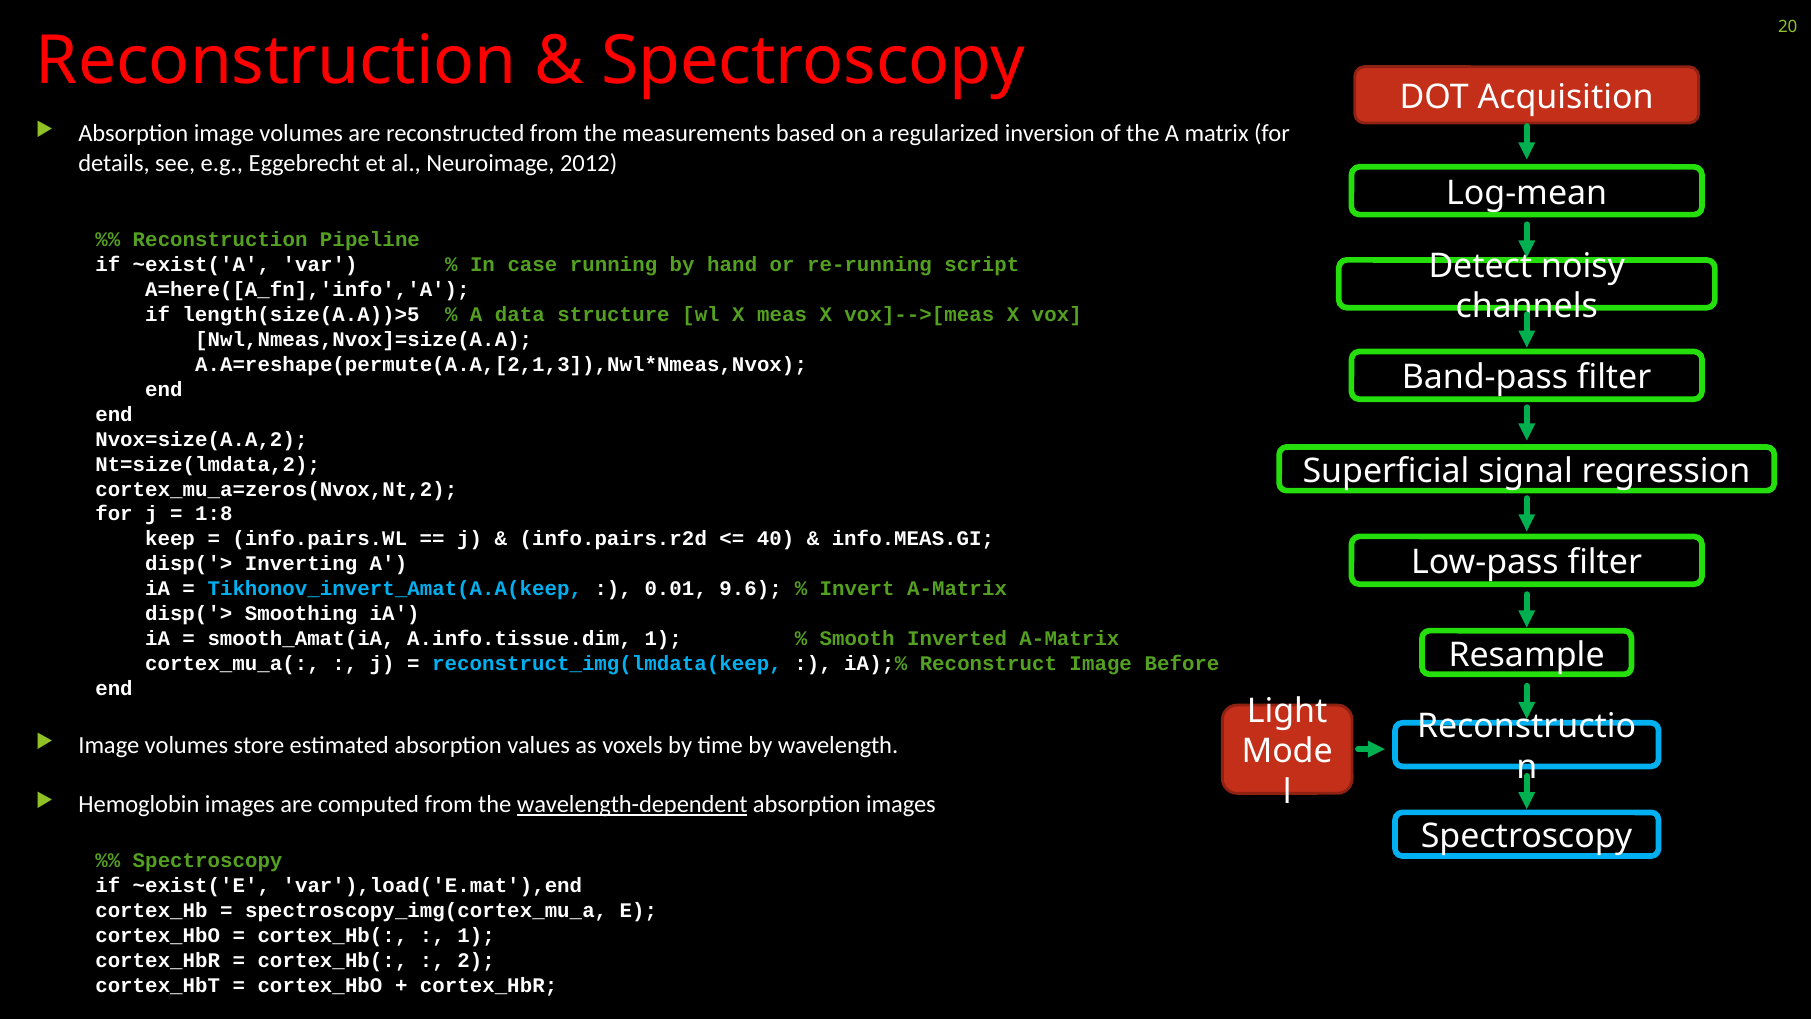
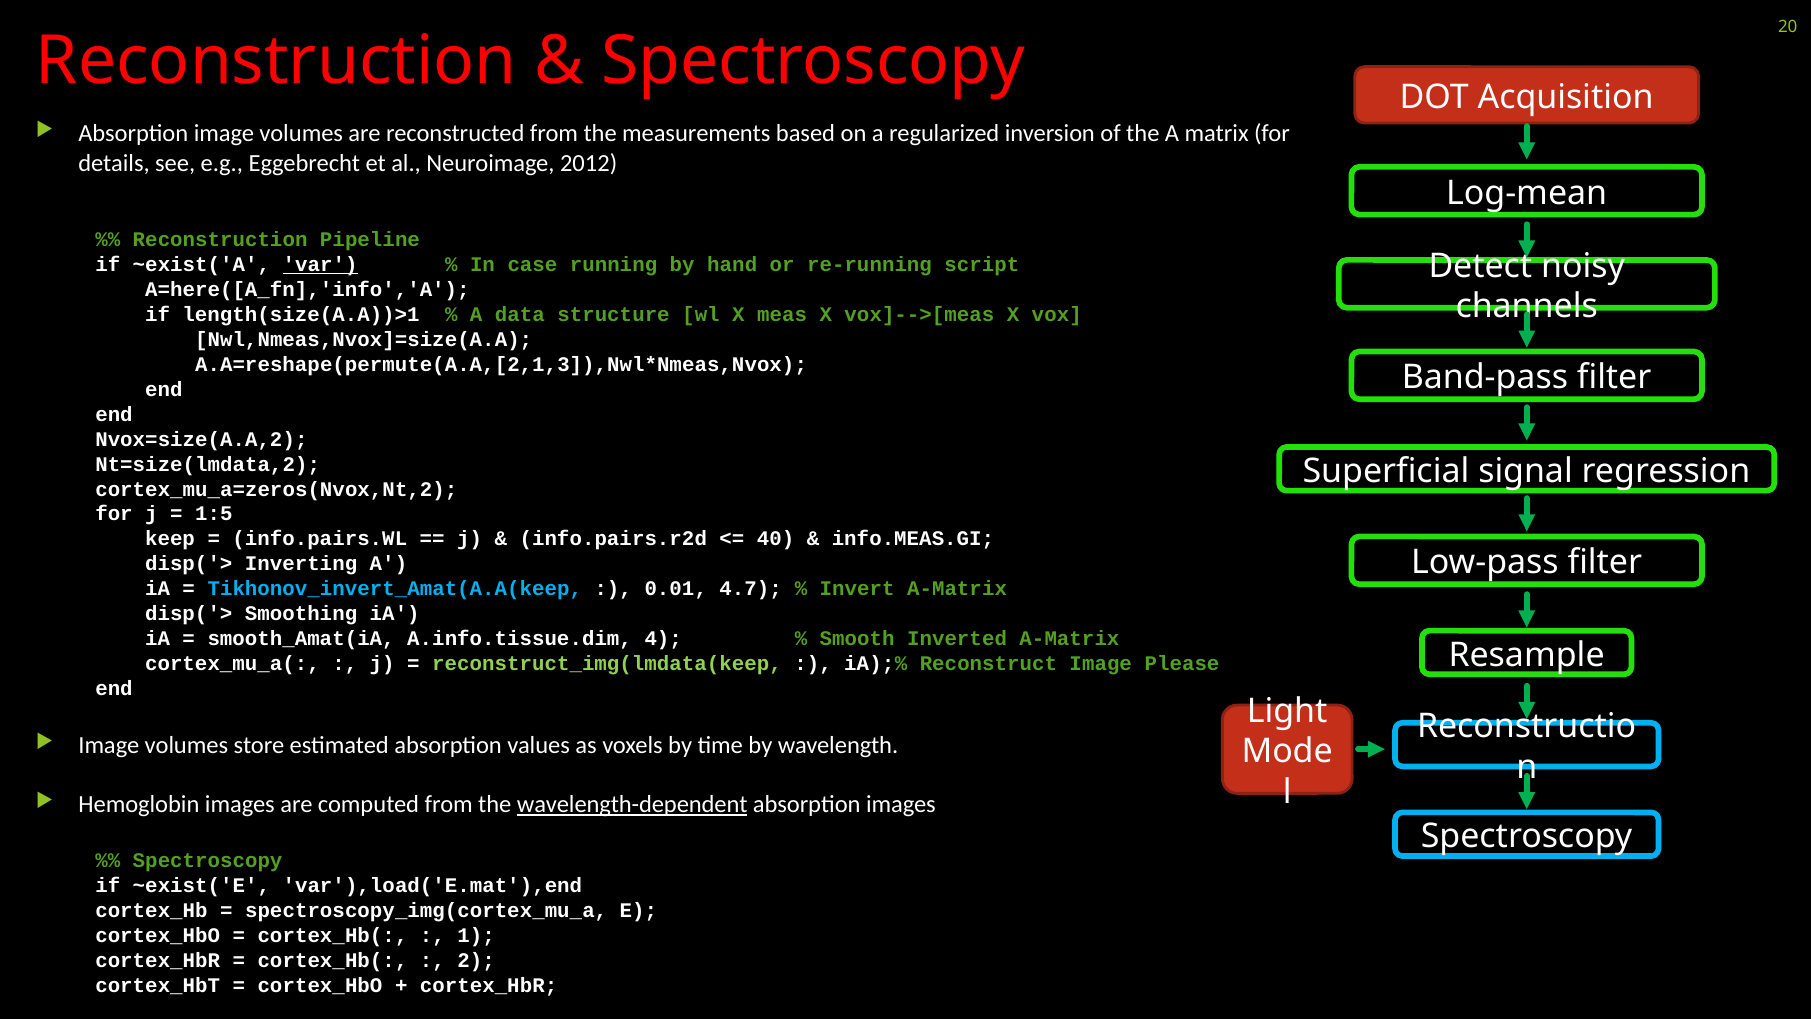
var underline: none -> present
length(size(A.A))>5: length(size(A.A))>5 -> length(size(A.A))>1
1:8: 1:8 -> 1:5
9.6: 9.6 -> 4.7
A.info.tissue.dim 1: 1 -> 4
reconstruct_img(lmdata(keep colour: light blue -> light green
Before: Before -> Please
